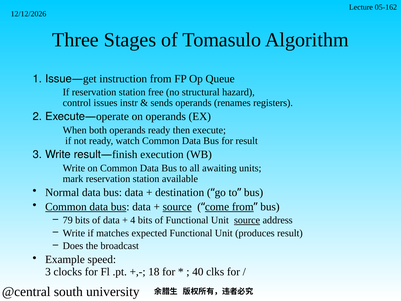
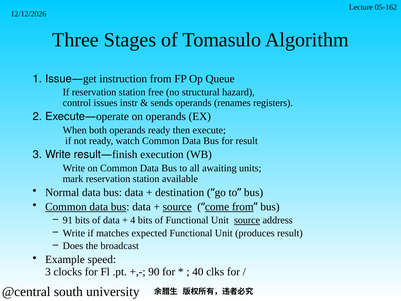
79: 79 -> 91
18: 18 -> 90
